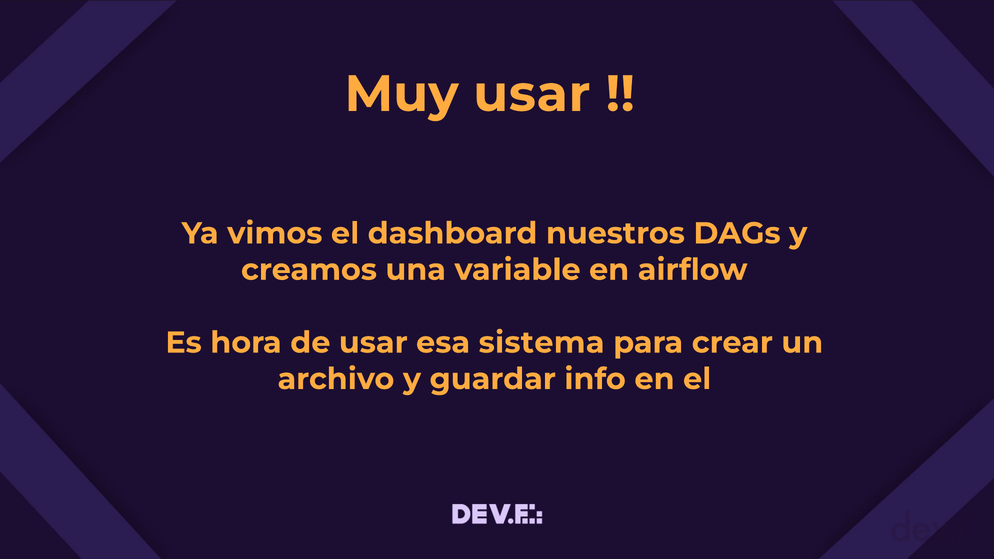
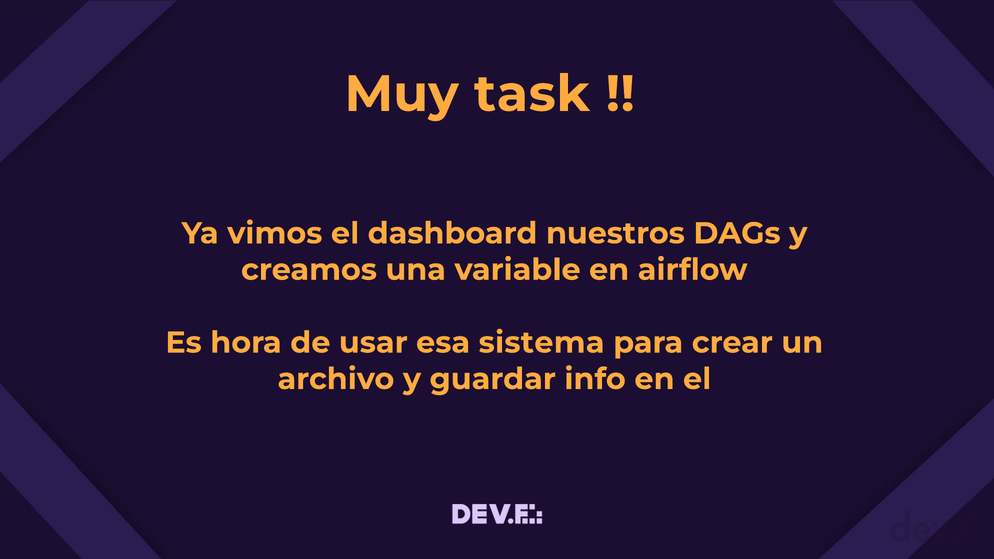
Muy usar: usar -> task
